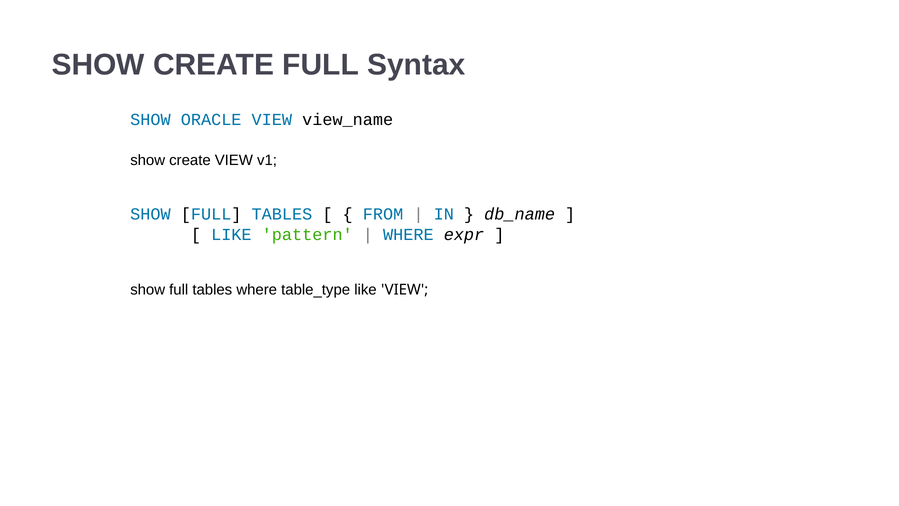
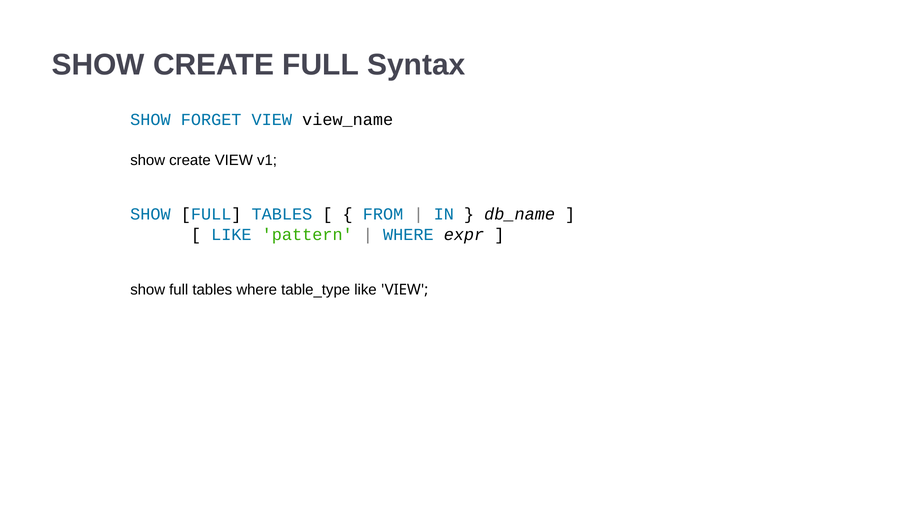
ORACLE: ORACLE -> FORGET
